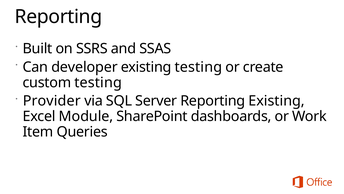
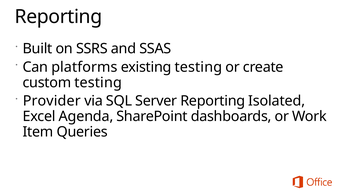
developer: developer -> platforms
Reporting Existing: Existing -> Isolated
Module: Module -> Agenda
